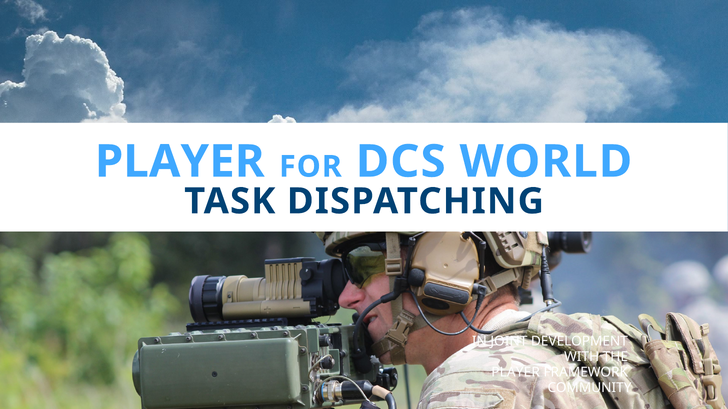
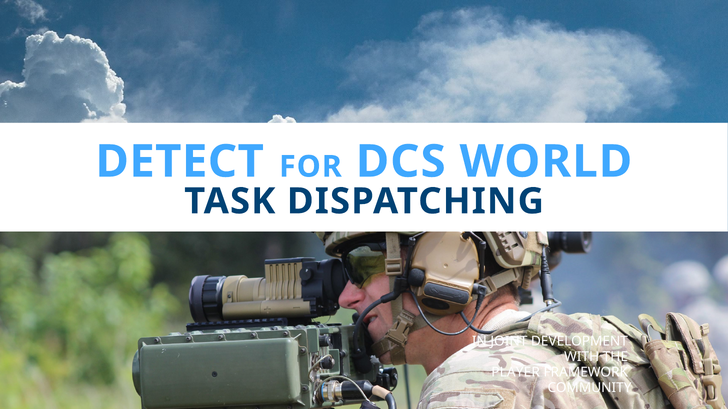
PLAYER at (180, 162): PLAYER -> DETECT
